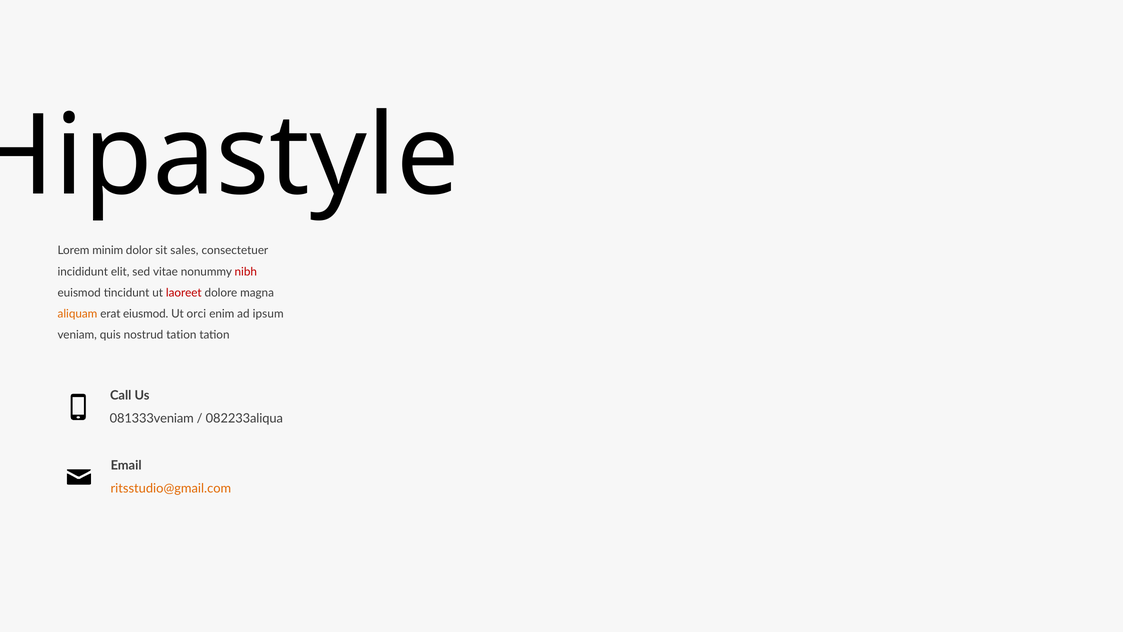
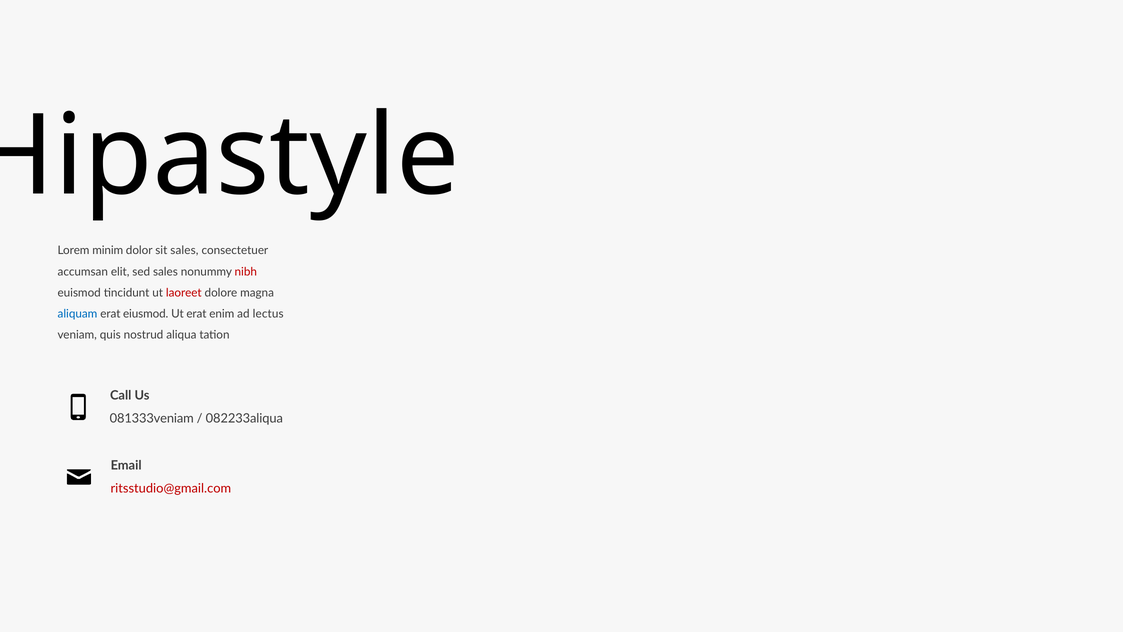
incididunt: incididunt -> accumsan
sed vitae: vitae -> sales
aliquam colour: orange -> blue
Ut orci: orci -> erat
ipsum: ipsum -> lectus
nostrud tation: tation -> aliqua
ritsstudio@gmail.com colour: orange -> red
